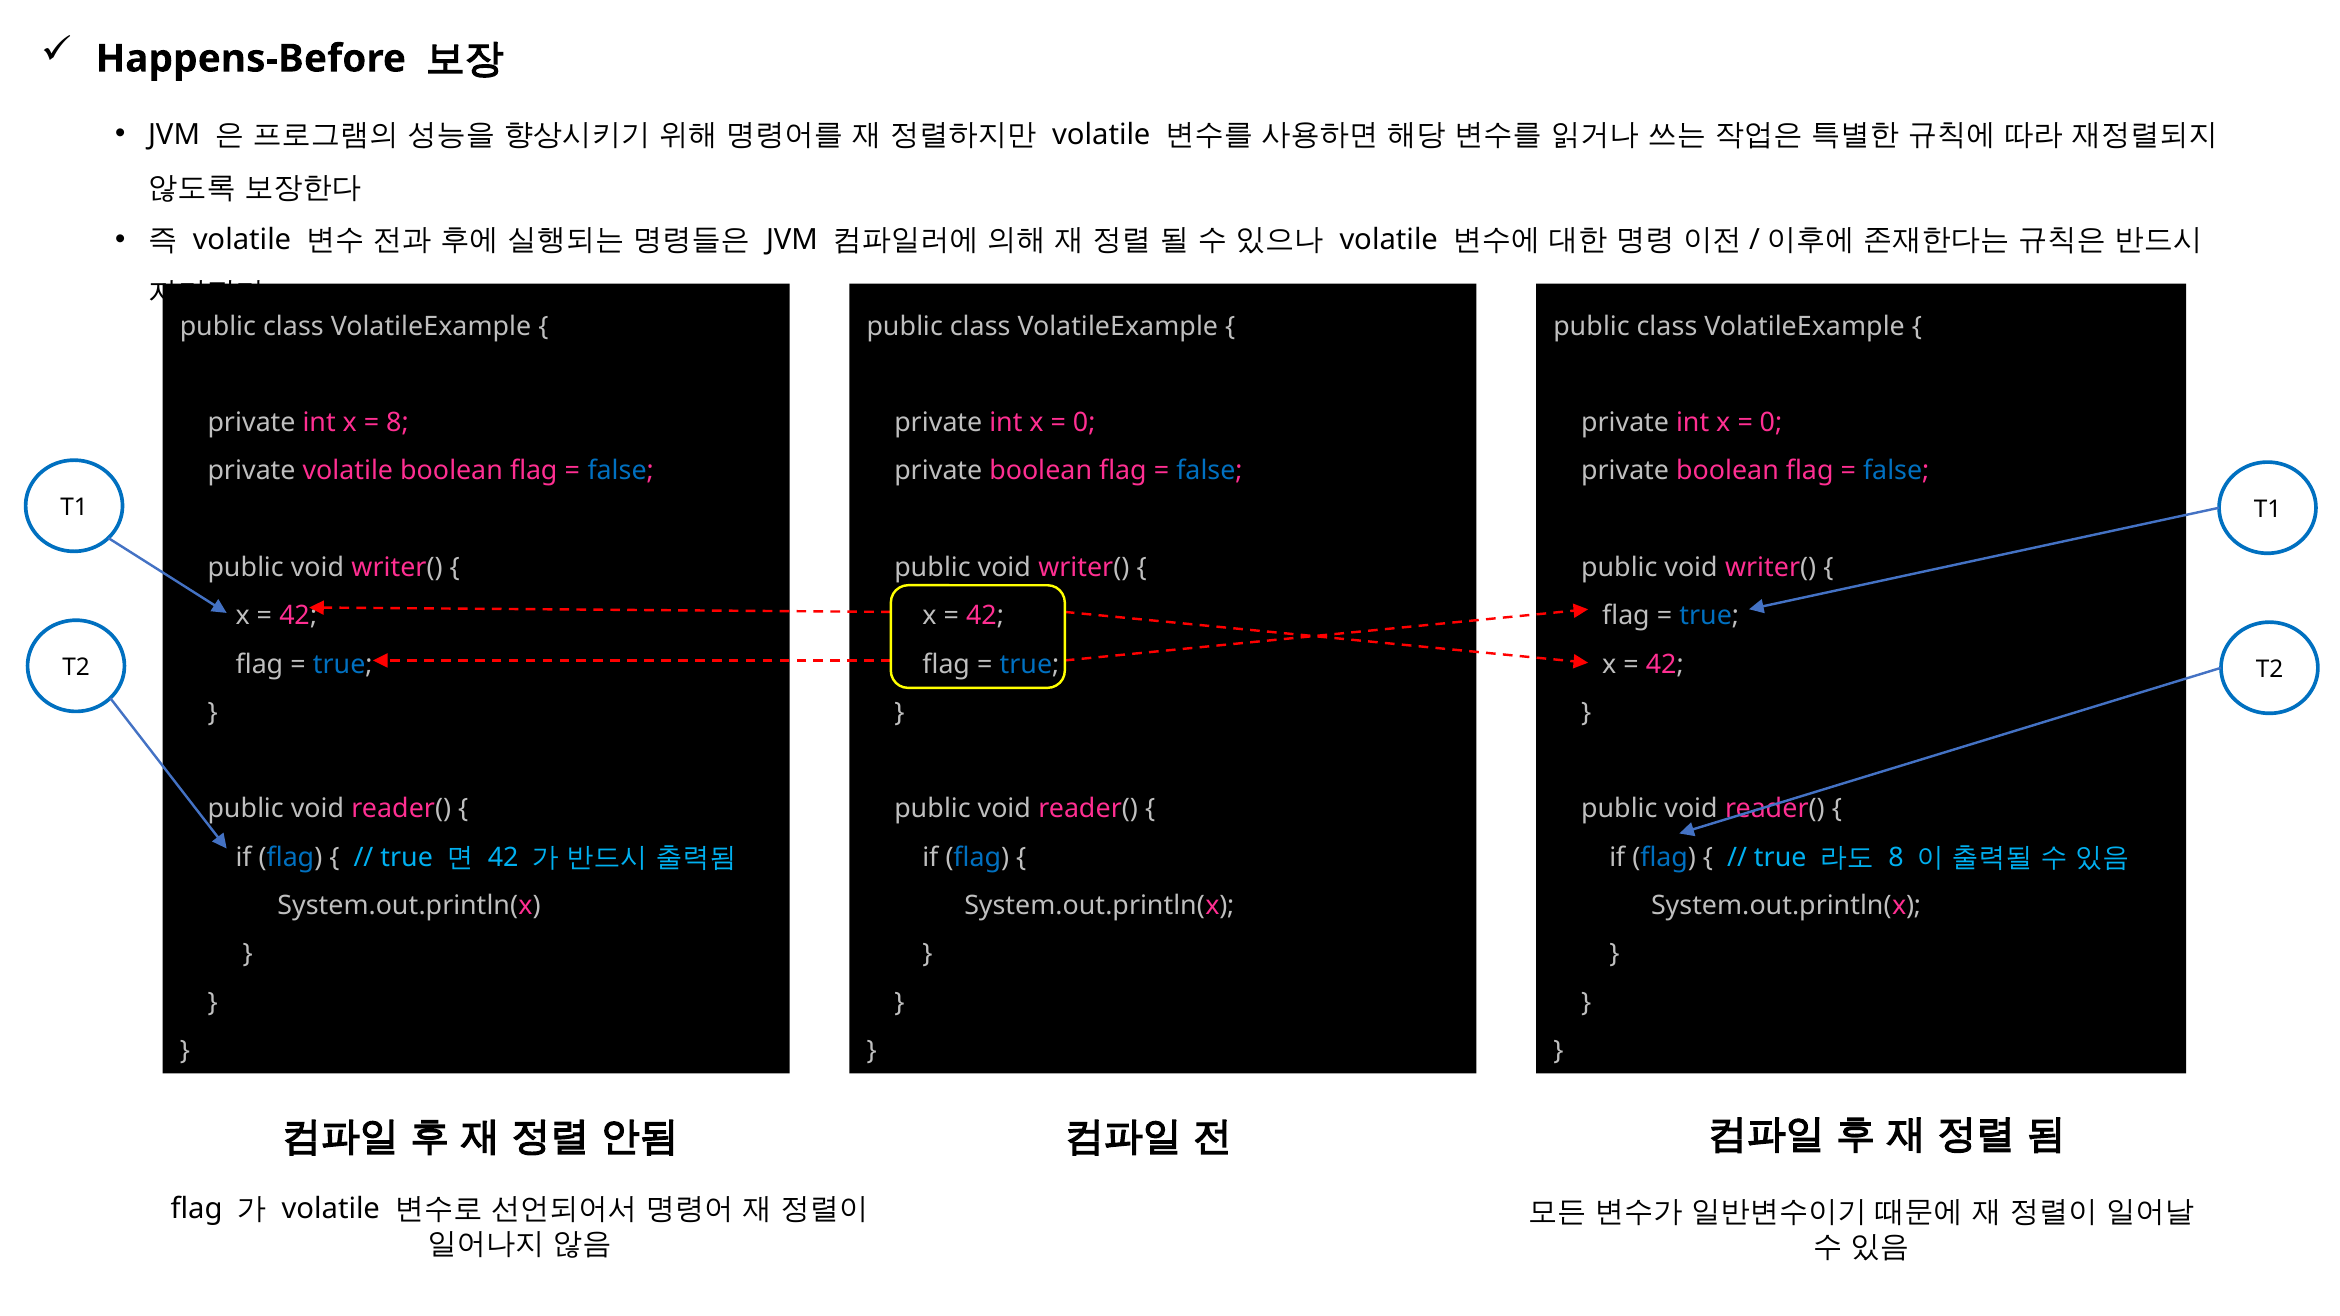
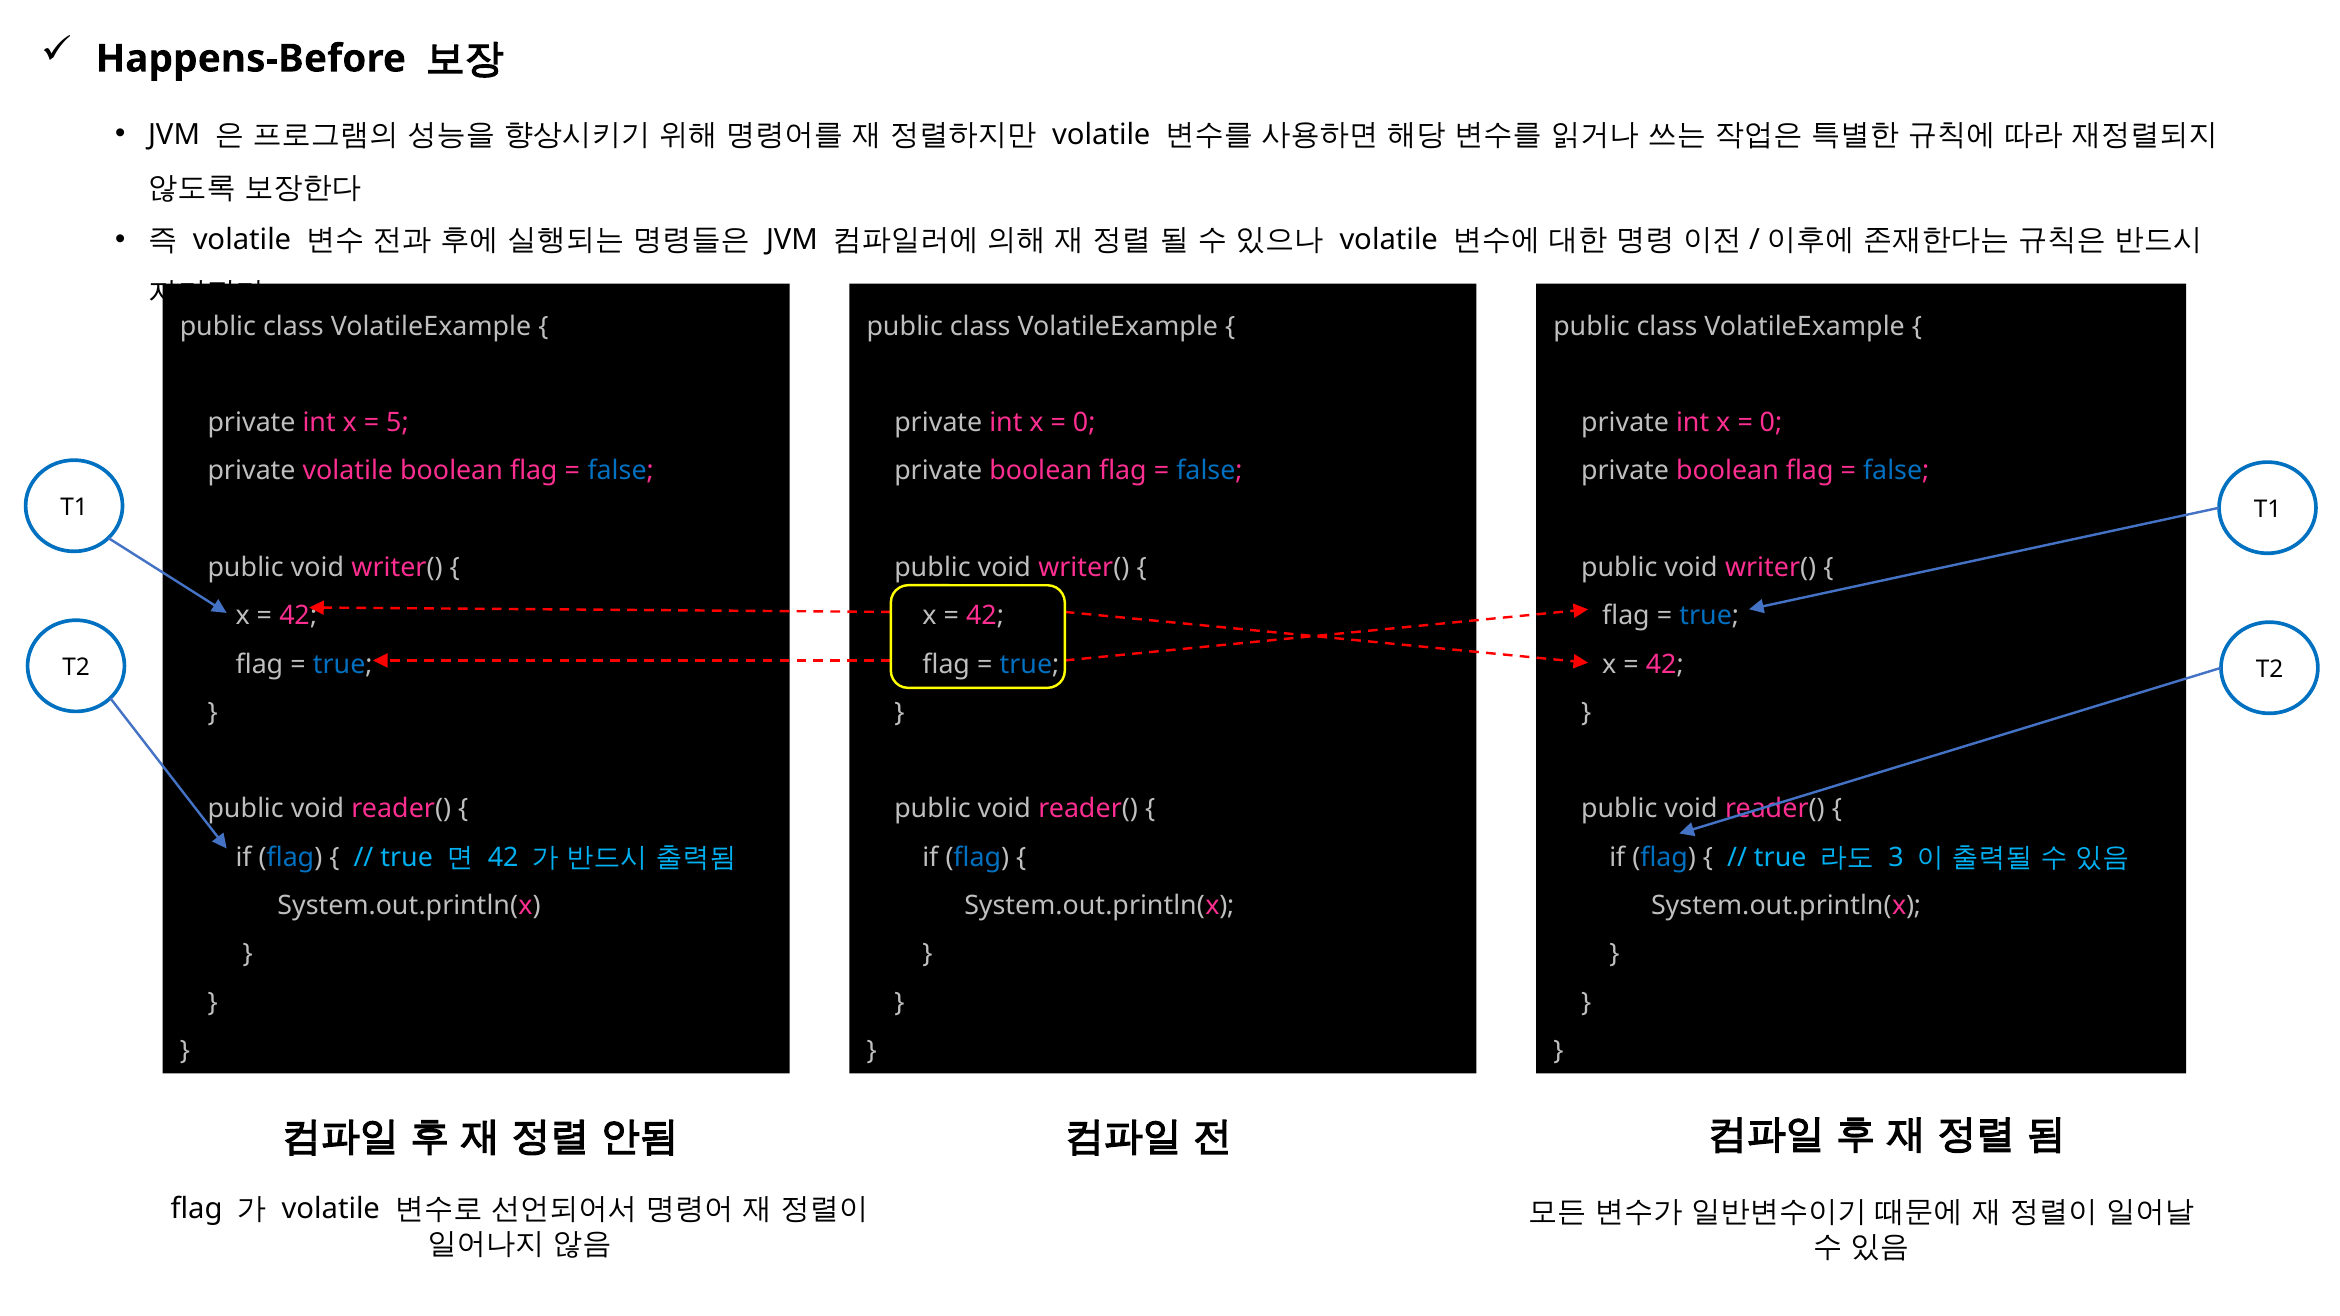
8 at (397, 423): 8 -> 5
8 at (1896, 858): 8 -> 3
